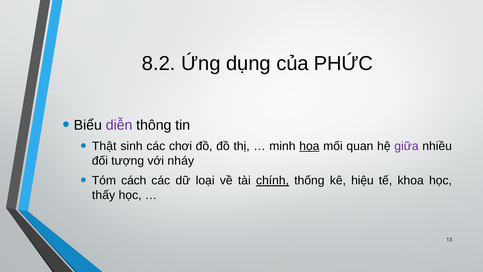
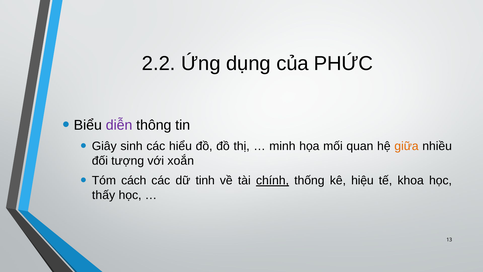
8.2: 8.2 -> 2.2
Thật: Thật -> Giây
chơi: chơi -> hiểu
họa underline: present -> none
giữa colour: purple -> orange
nháy: nháy -> xoắn
loại: loại -> tinh
